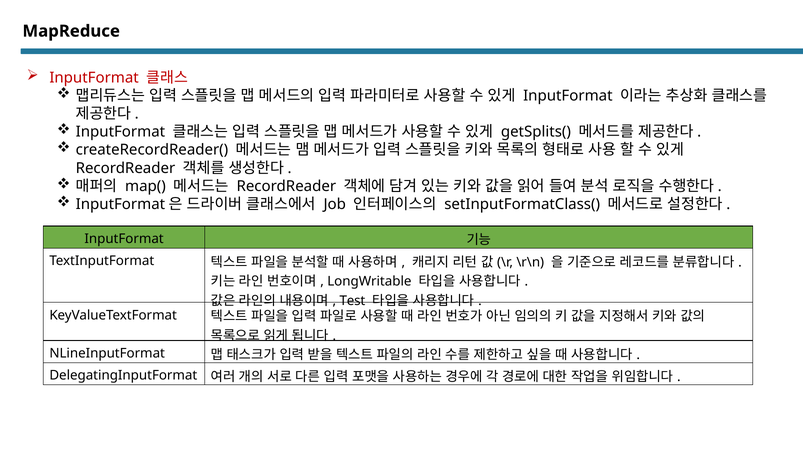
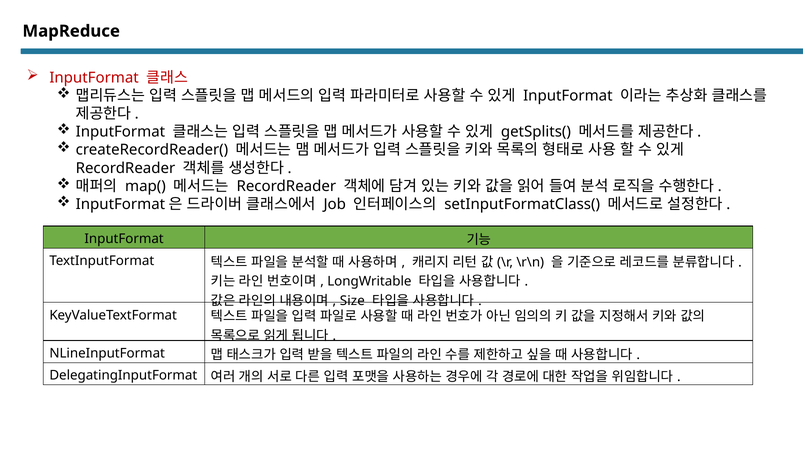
Test: Test -> Size
